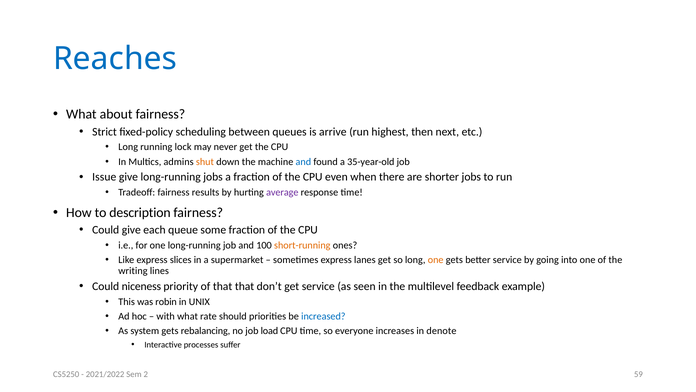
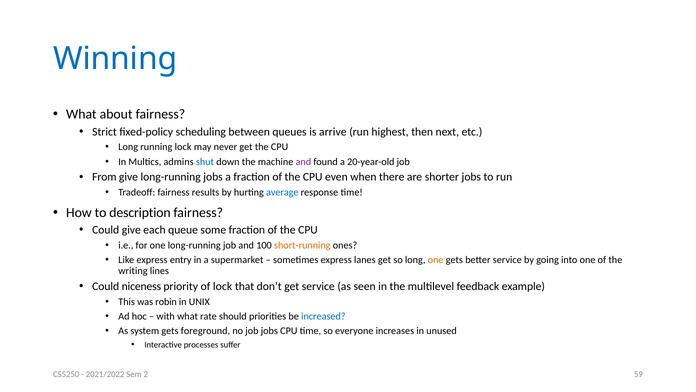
Reaches: Reaches -> Winning
shut colour: orange -> blue
and at (303, 161) colour: blue -> purple
35-year-old: 35-year-old -> 20-year-old
Issue: Issue -> From
average colour: purple -> blue
slices: slices -> entry
of that: that -> lock
rebalancing: rebalancing -> foreground
job load: load -> jobs
denote: denote -> unused
